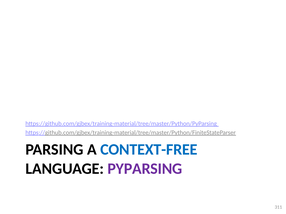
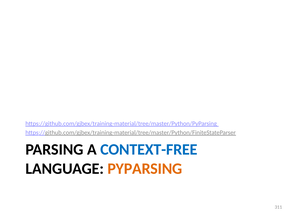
PYPARSING colour: purple -> orange
